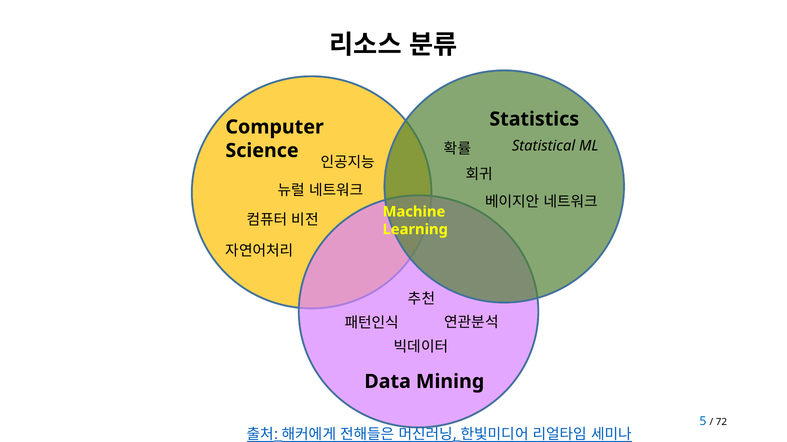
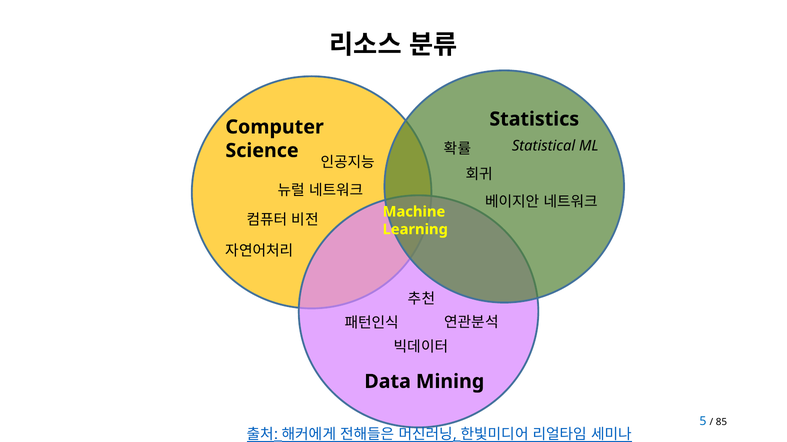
72: 72 -> 85
